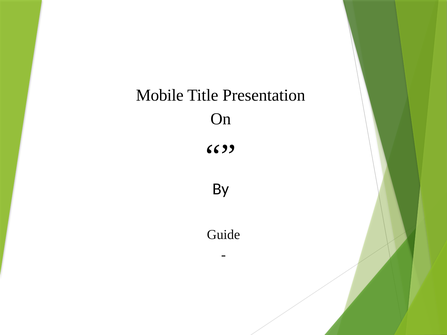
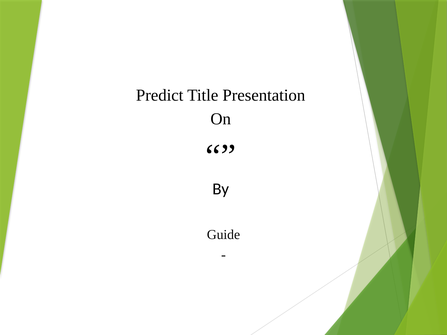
Mobile: Mobile -> Predict
